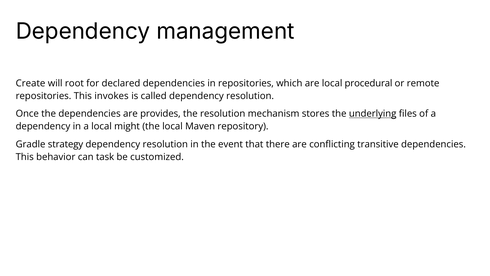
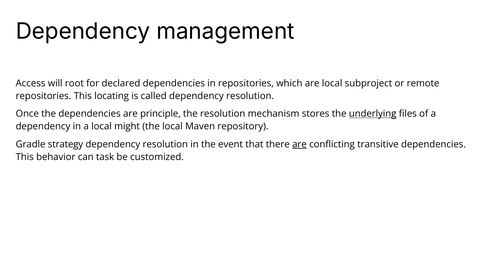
Create: Create -> Access
procedural: procedural -> subproject
invokes: invokes -> locating
provides: provides -> principle
are at (299, 144) underline: none -> present
